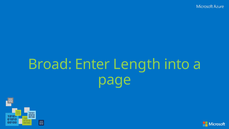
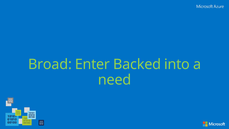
Length: Length -> Backed
page: page -> need
